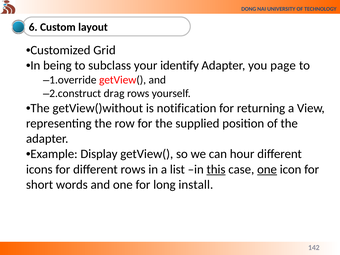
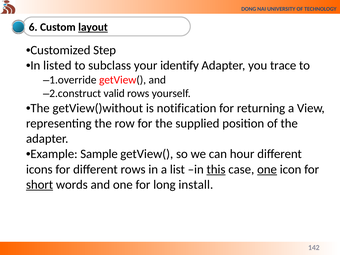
layout underline: none -> present
Grid: Grid -> Step
being: being -> listed
page: page -> trace
drag: drag -> valid
Display: Display -> Sample
short underline: none -> present
